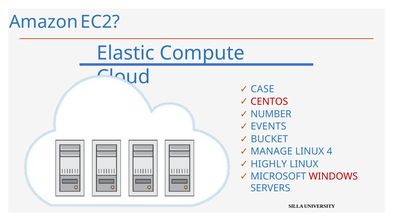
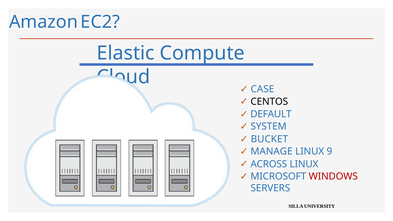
CENTOS colour: red -> black
NUMBER: NUMBER -> DEFAULT
EVENTS: EVENTS -> SYSTEM
4: 4 -> 9
HIGHLY: HIGHLY -> ACROSS
